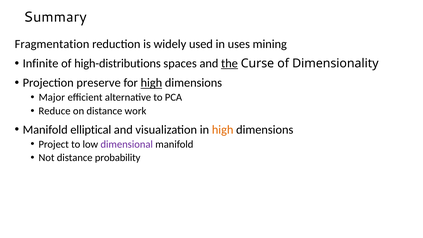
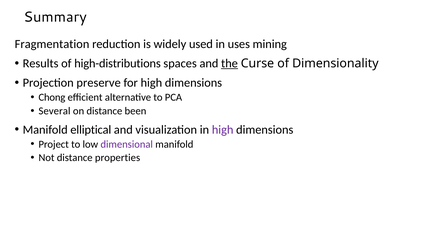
Infinite: Infinite -> Results
high at (151, 83) underline: present -> none
Major: Major -> Chong
Reduce: Reduce -> Several
work: work -> been
high at (223, 130) colour: orange -> purple
probability: probability -> properties
